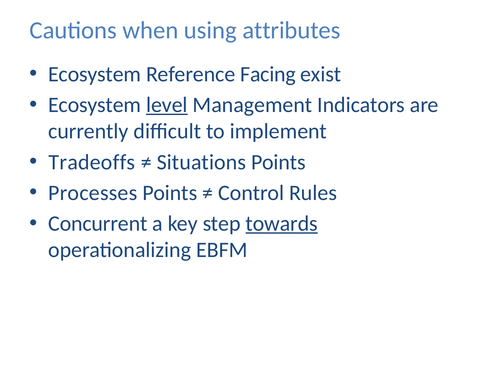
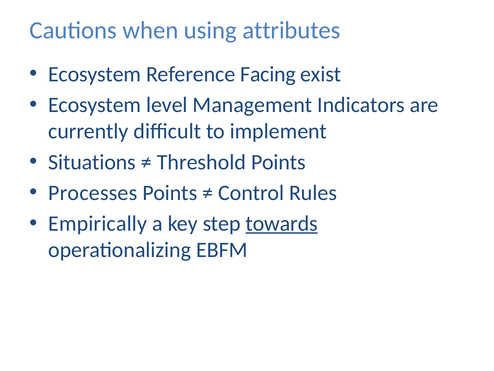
level underline: present -> none
Tradeoffs: Tradeoffs -> Situations
Situations: Situations -> Threshold
Concurrent: Concurrent -> Empirically
